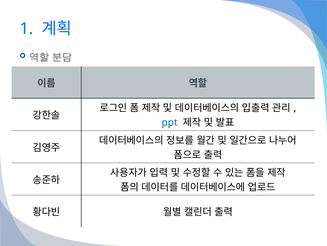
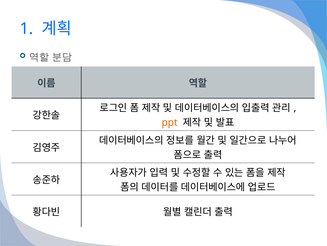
ppt colour: blue -> orange
